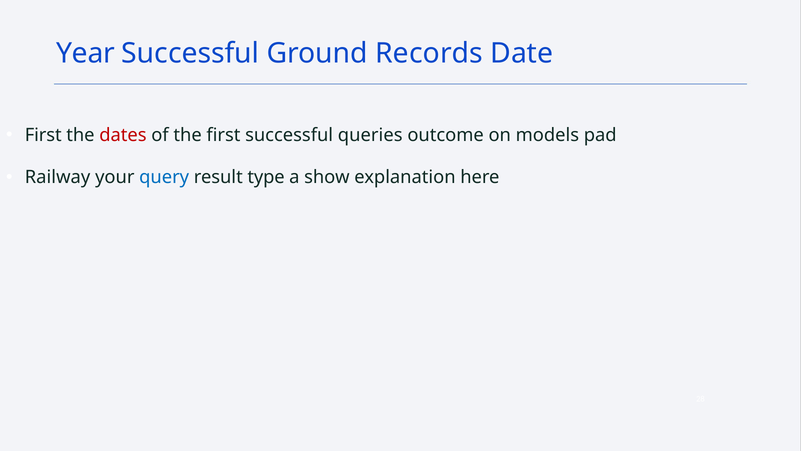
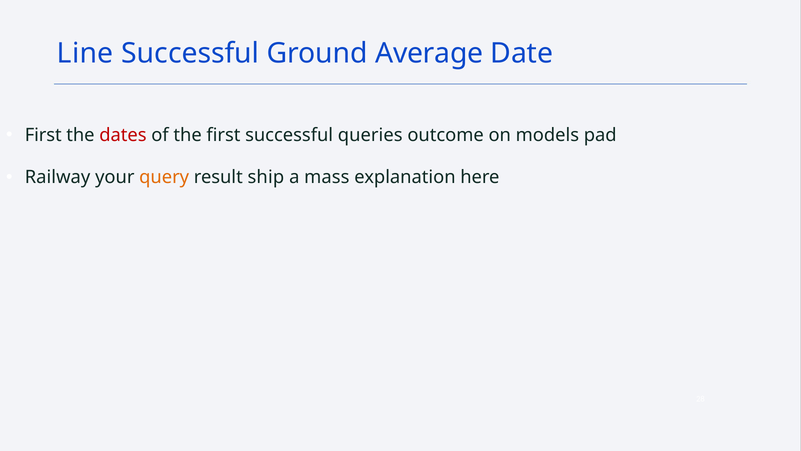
Year: Year -> Line
Records: Records -> Average
query colour: blue -> orange
type: type -> ship
show: show -> mass
